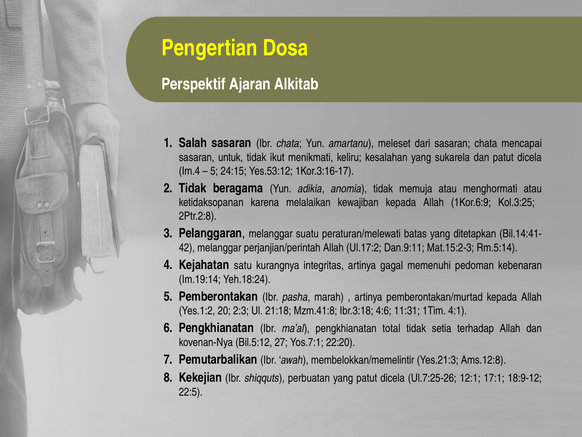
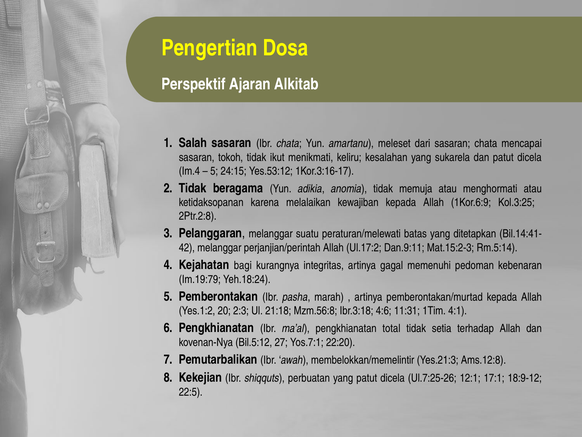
untuk: untuk -> tokoh
satu: satu -> bagi
Im.19:14: Im.19:14 -> Im.19:79
Mzm.41:8: Mzm.41:8 -> Mzm.56:8
